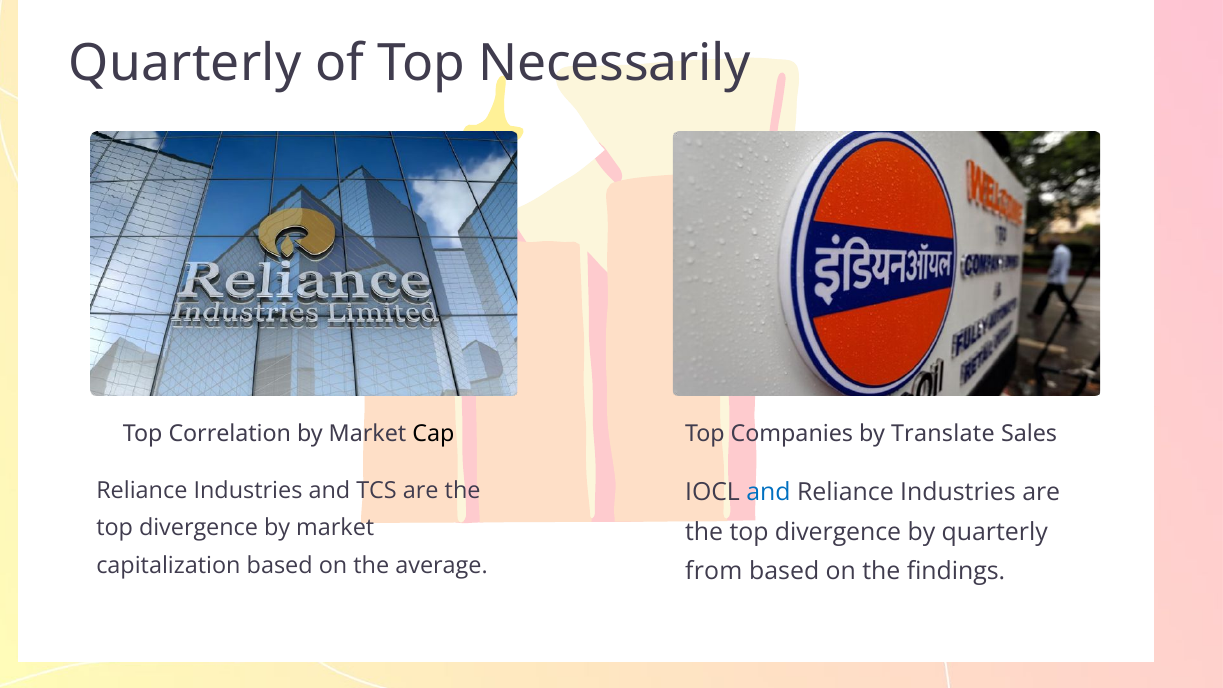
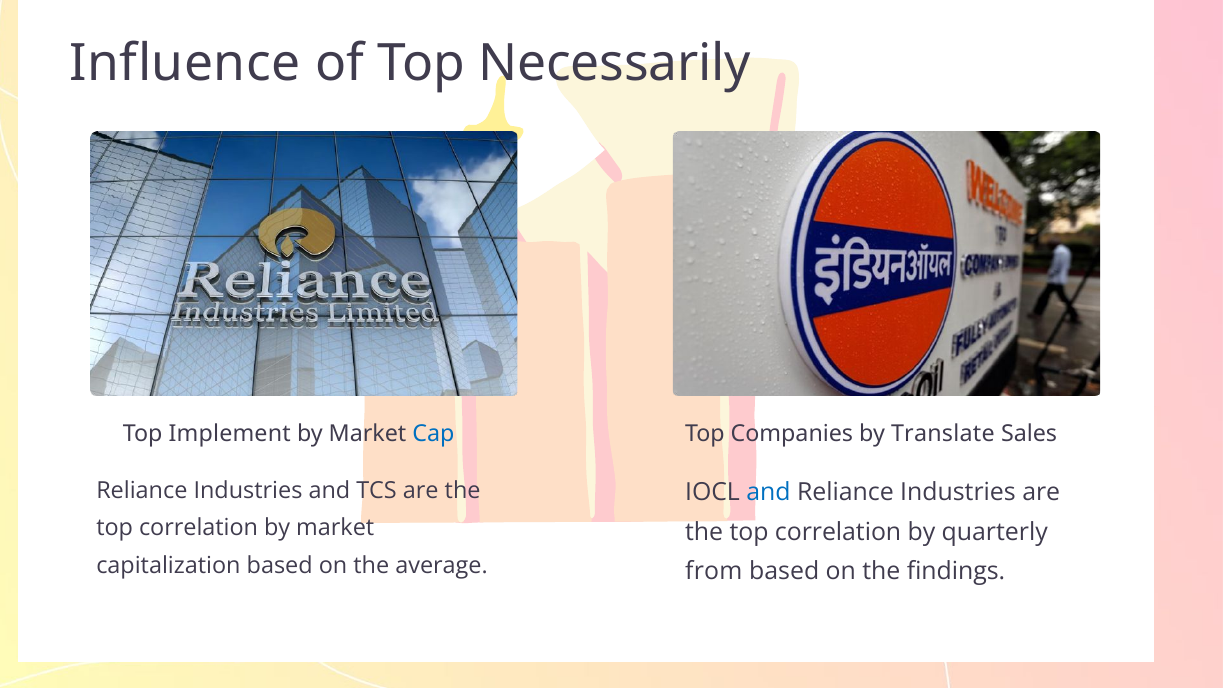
Quarterly at (185, 63): Quarterly -> Influence
Correlation: Correlation -> Implement
Cap colour: black -> blue
divergence at (199, 528): divergence -> correlation
divergence at (838, 532): divergence -> correlation
